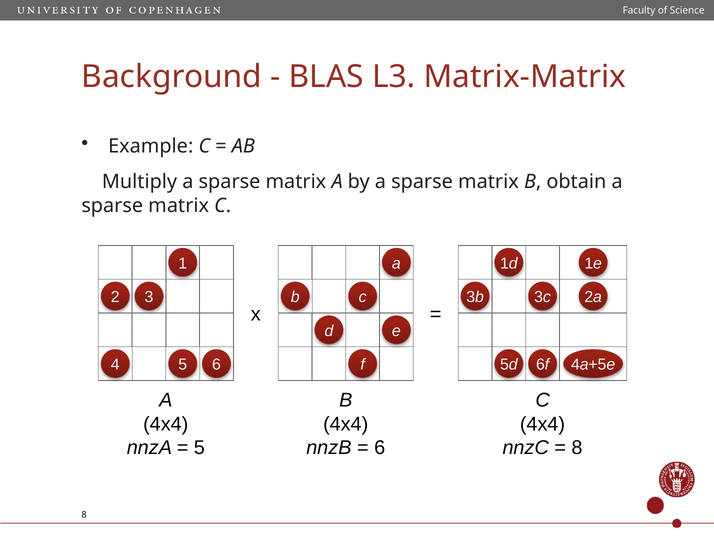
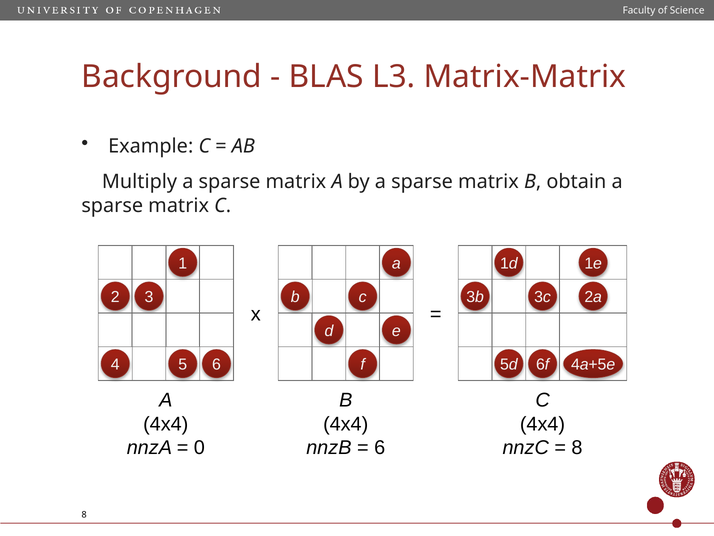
5 at (199, 448): 5 -> 0
